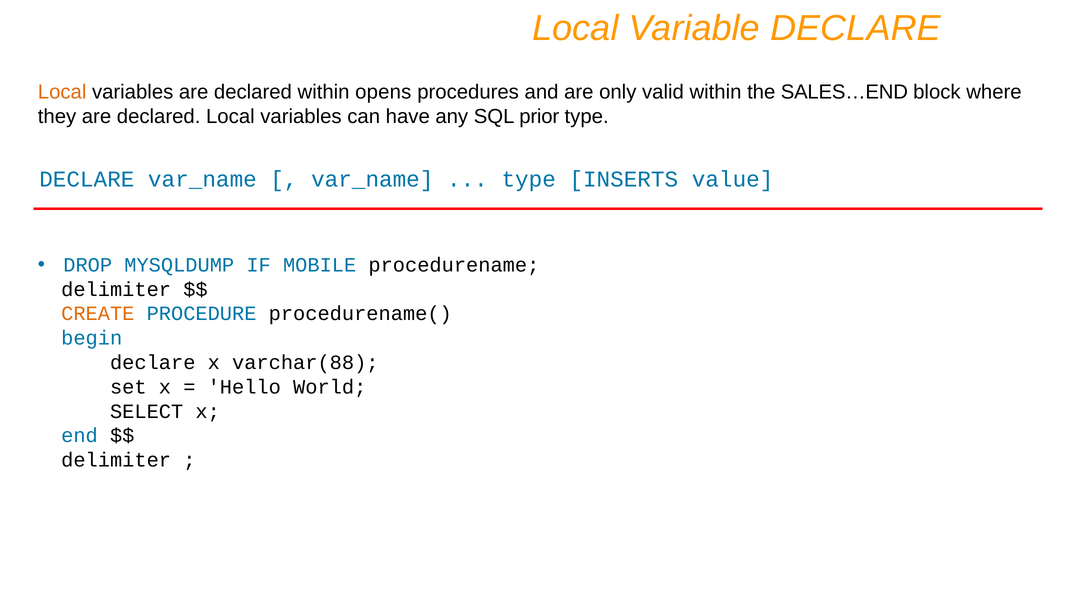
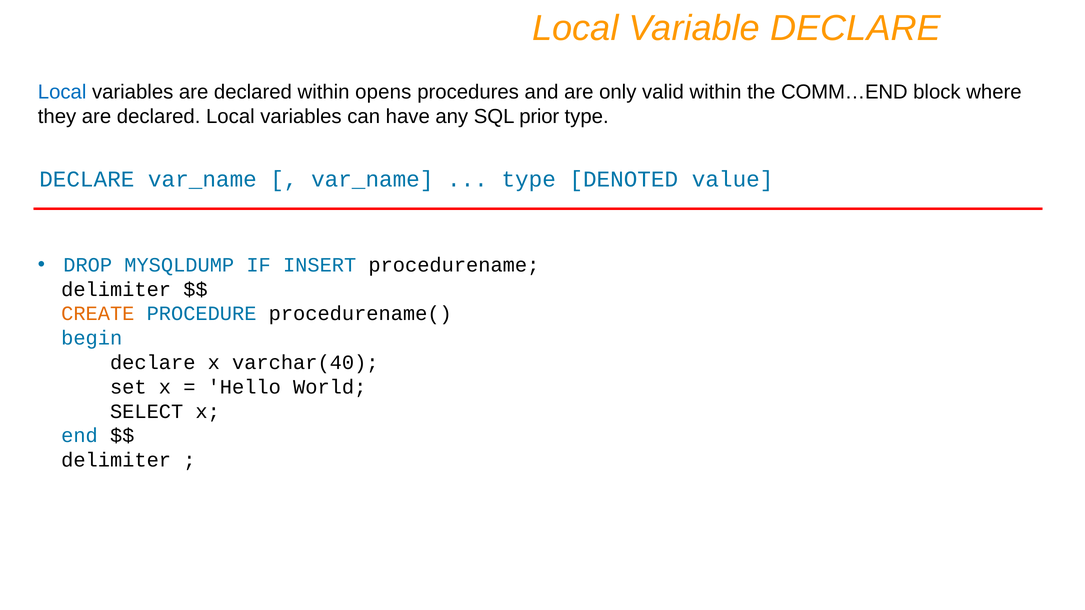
Local at (62, 92) colour: orange -> blue
SALES…END: SALES…END -> COMM…END
INSERTS: INSERTS -> DENOTED
MOBILE: MOBILE -> INSERT
varchar(88: varchar(88 -> varchar(40
